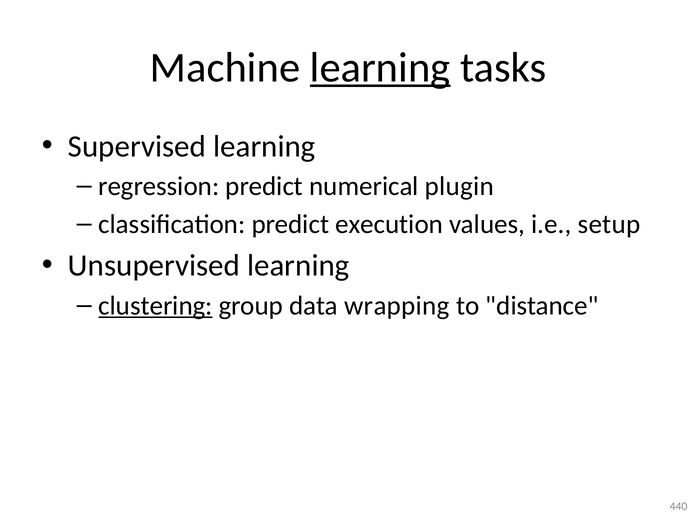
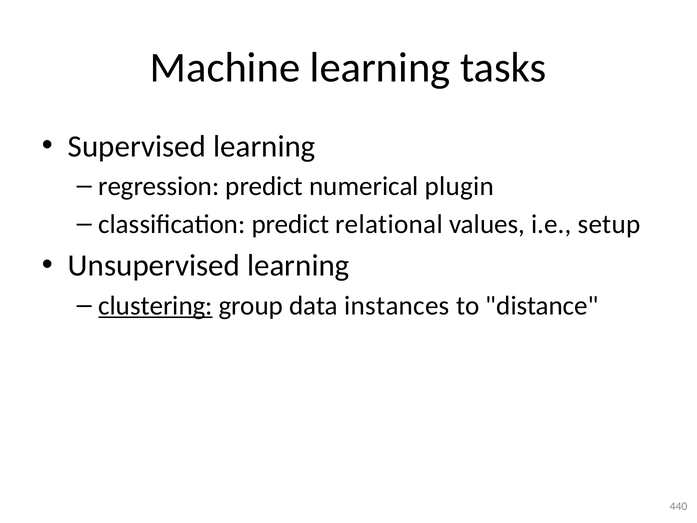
learning at (380, 67) underline: present -> none
execution: execution -> relational
wrapping: wrapping -> instances
